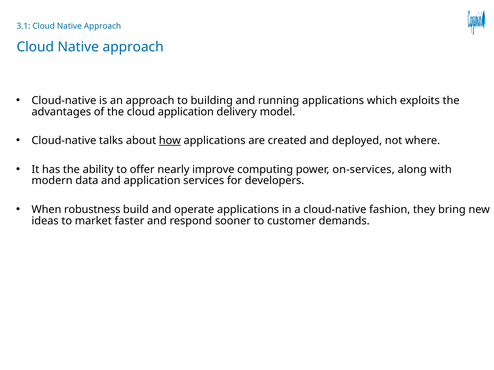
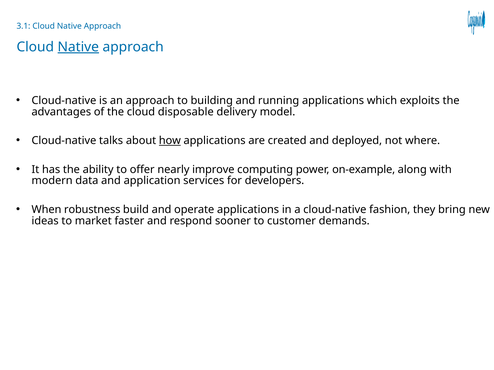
Native at (78, 47) underline: none -> present
cloud application: application -> disposable
on-services: on-services -> on-example
